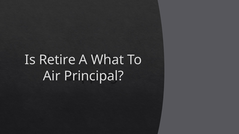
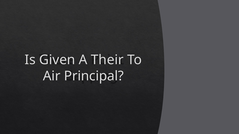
Retire: Retire -> Given
What: What -> Their
